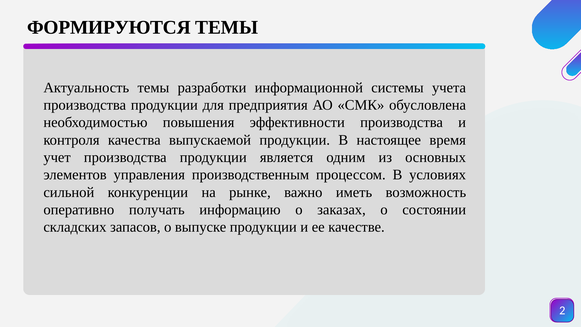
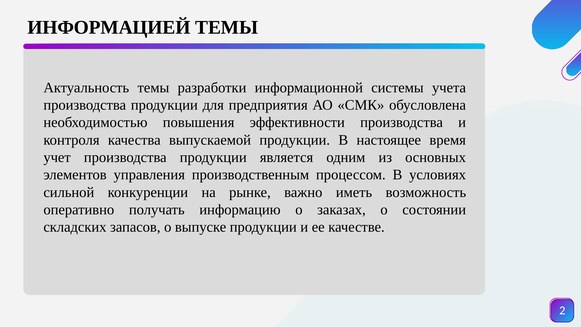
ФОРМИРУЮТСЯ: ФОРМИРУЮТСЯ -> ИНФОРМАЦИЕЙ
